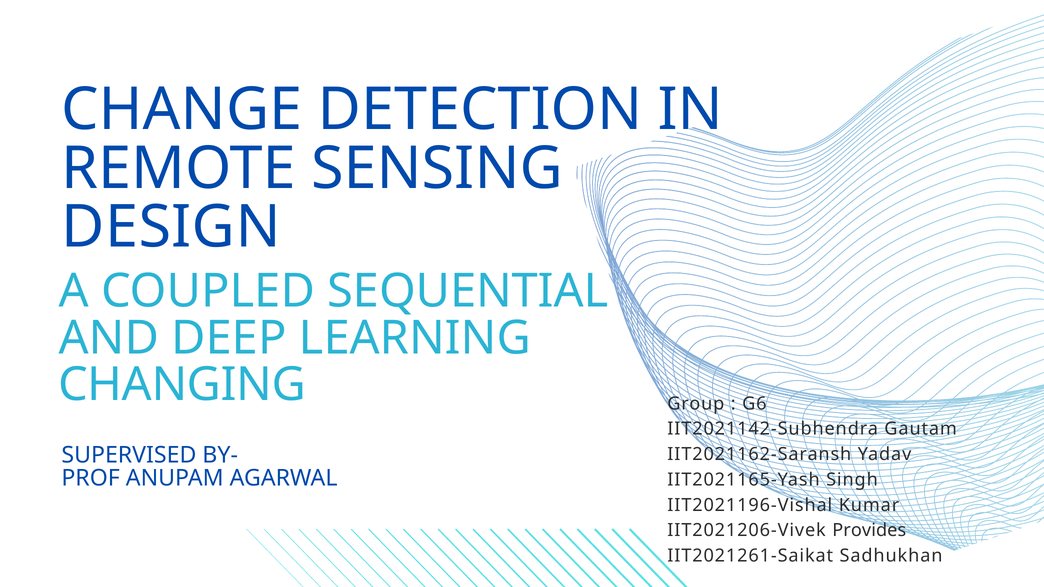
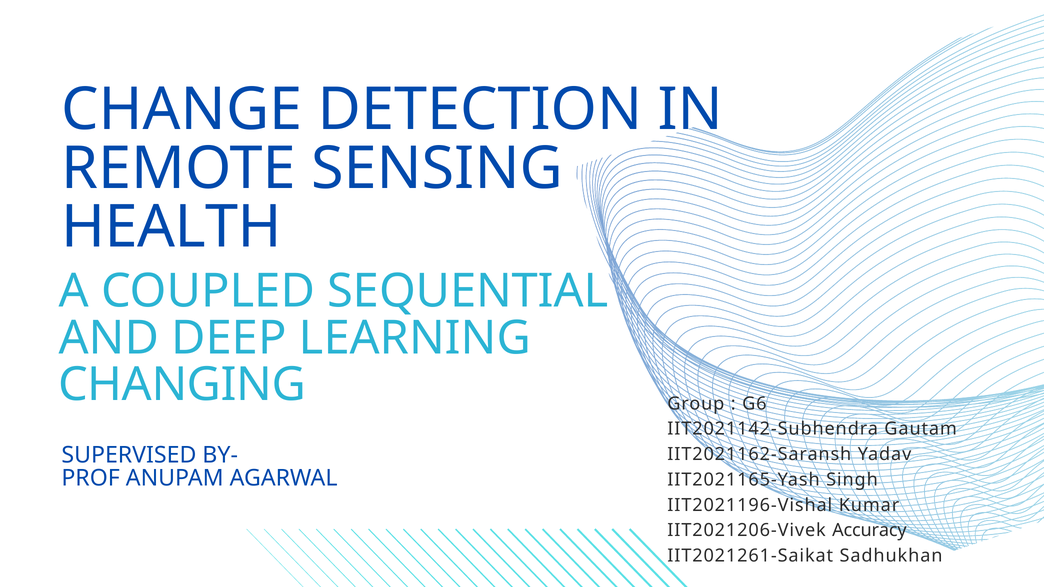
DESIGN: DESIGN -> HEALTH
Provides: Provides -> Accuracy
